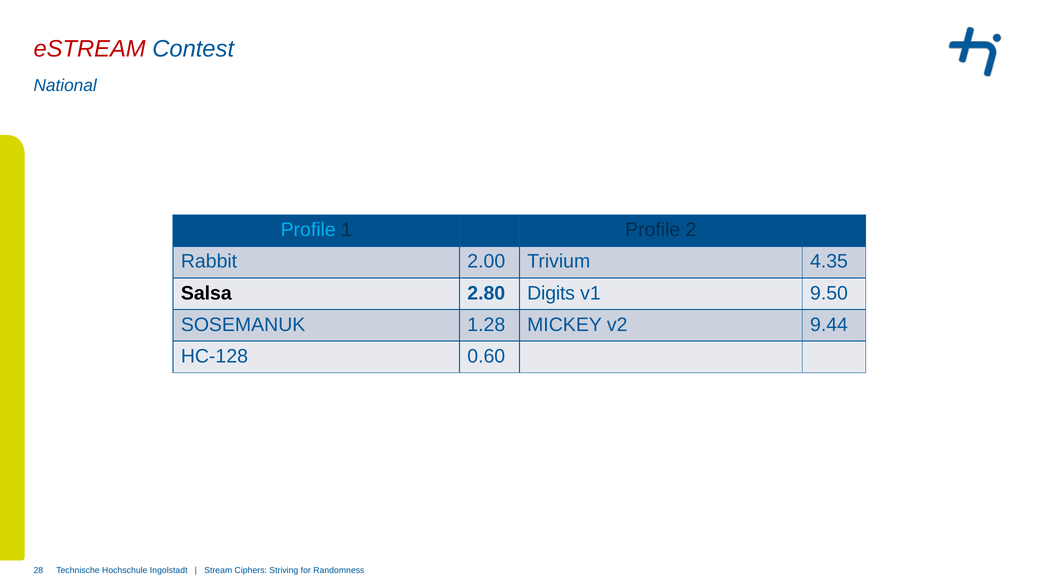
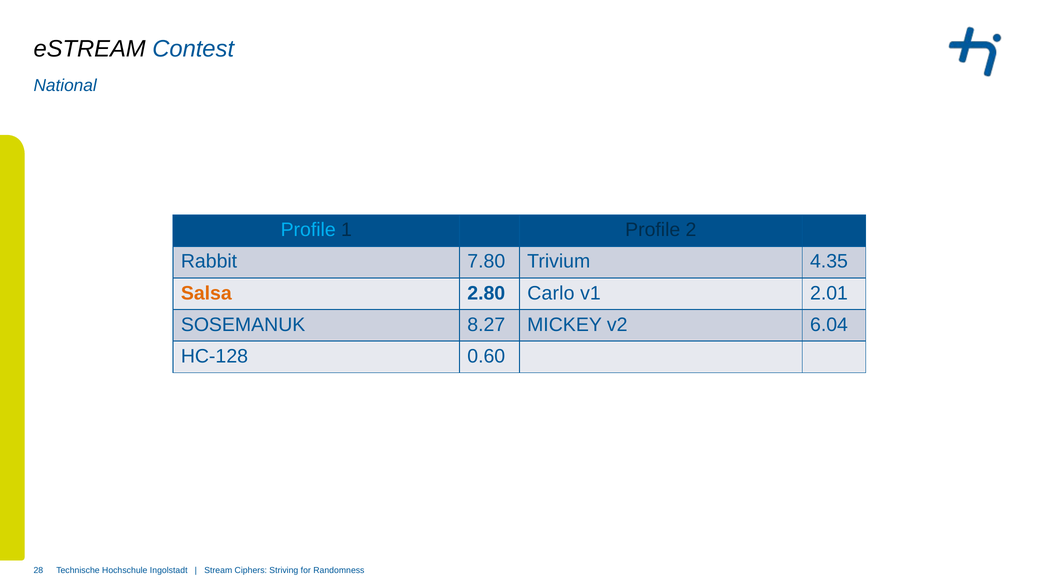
eSTREAM colour: red -> black
2.00: 2.00 -> 7.80
Salsa colour: black -> orange
Digits: Digits -> Carlo
9.50: 9.50 -> 2.01
1.28: 1.28 -> 8.27
9.44: 9.44 -> 6.04
